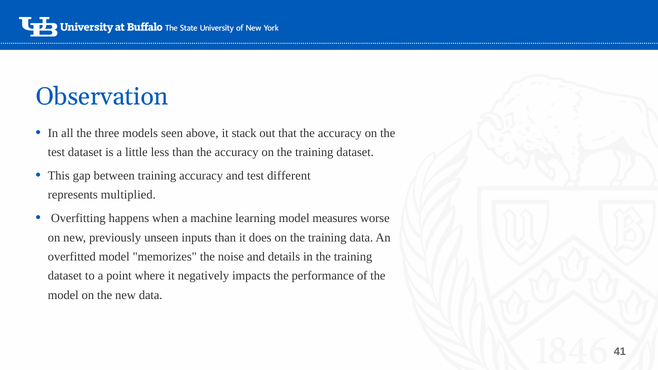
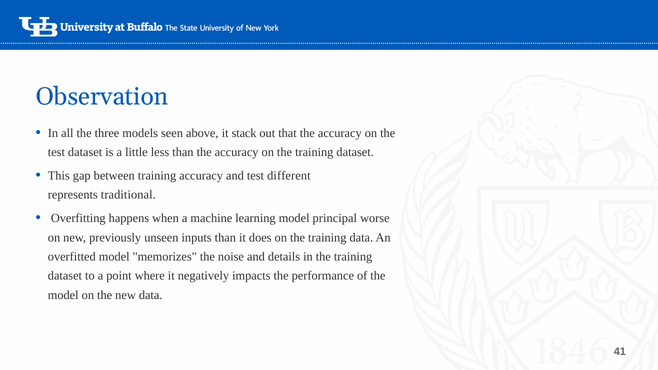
multiplied: multiplied -> traditional
measures: measures -> principal
